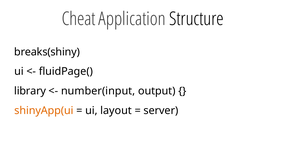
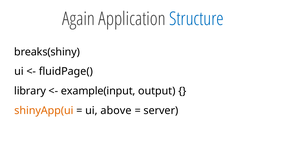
Cheat: Cheat -> Again
Structure colour: black -> blue
number(input: number(input -> example(input
layout: layout -> above
